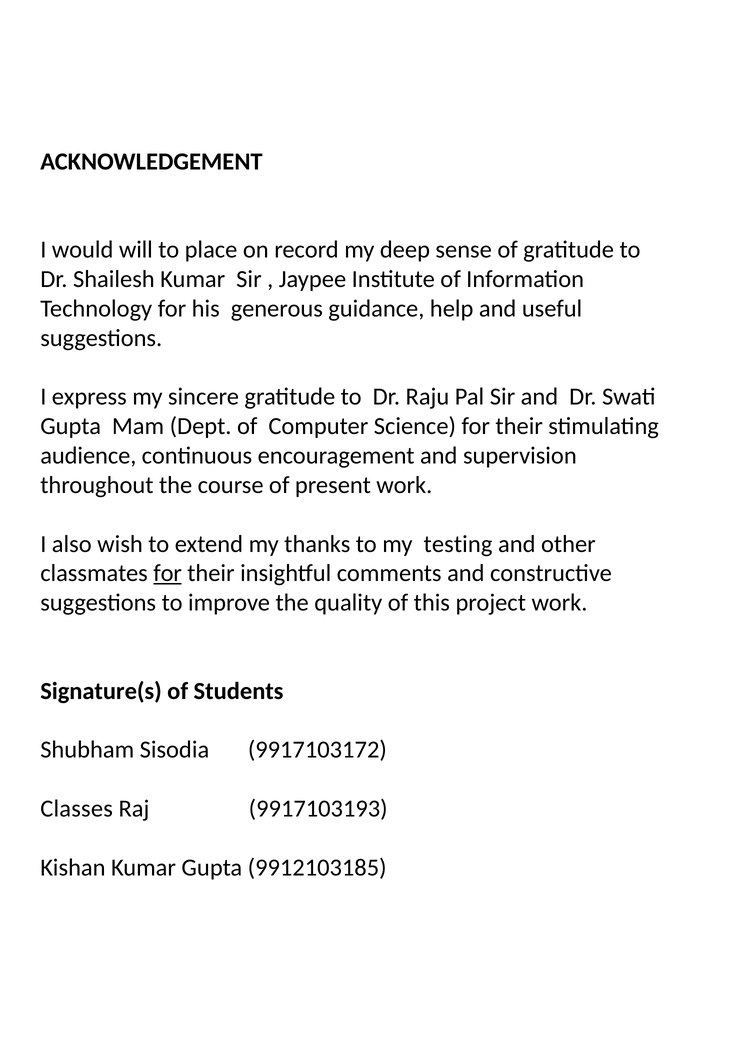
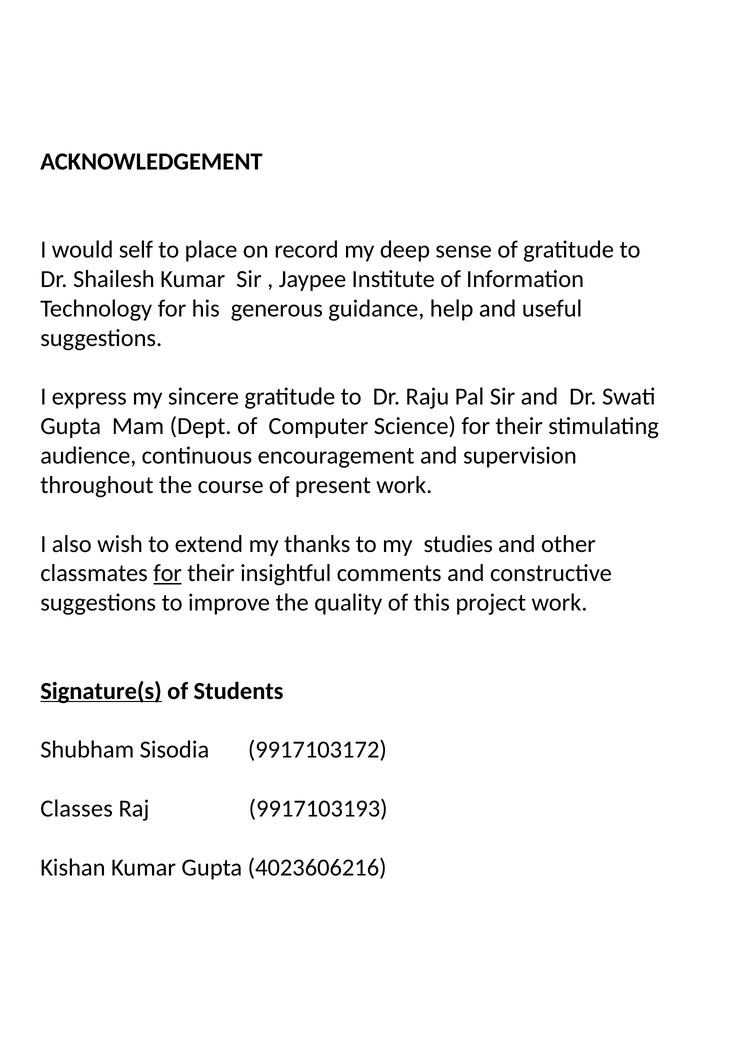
will: will -> self
testing: testing -> studies
Signature(s underline: none -> present
9912103185: 9912103185 -> 4023606216
